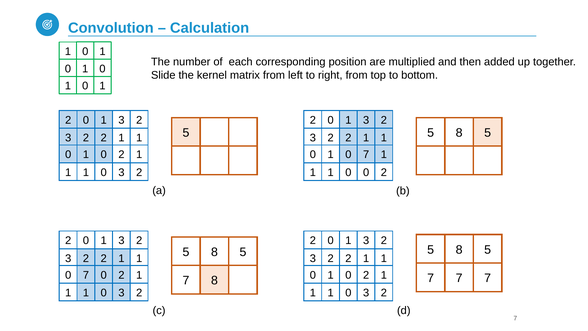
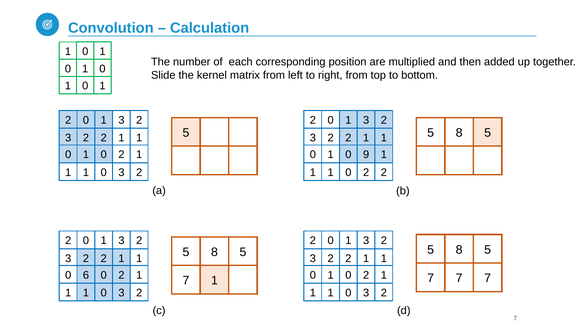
0 1 0 7: 7 -> 9
1 1 0 0: 0 -> 2
7 at (86, 275): 7 -> 6
7 8: 8 -> 1
